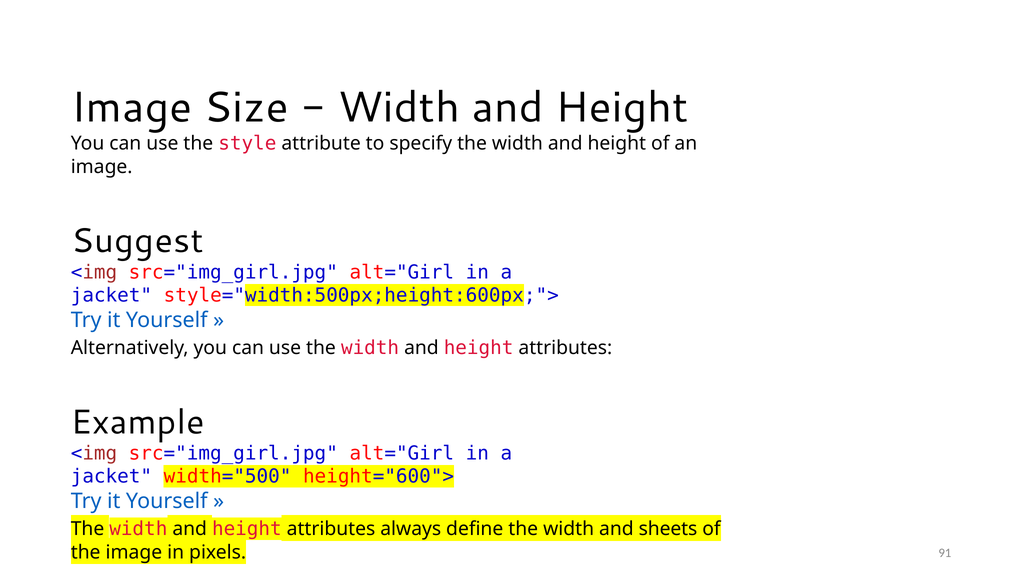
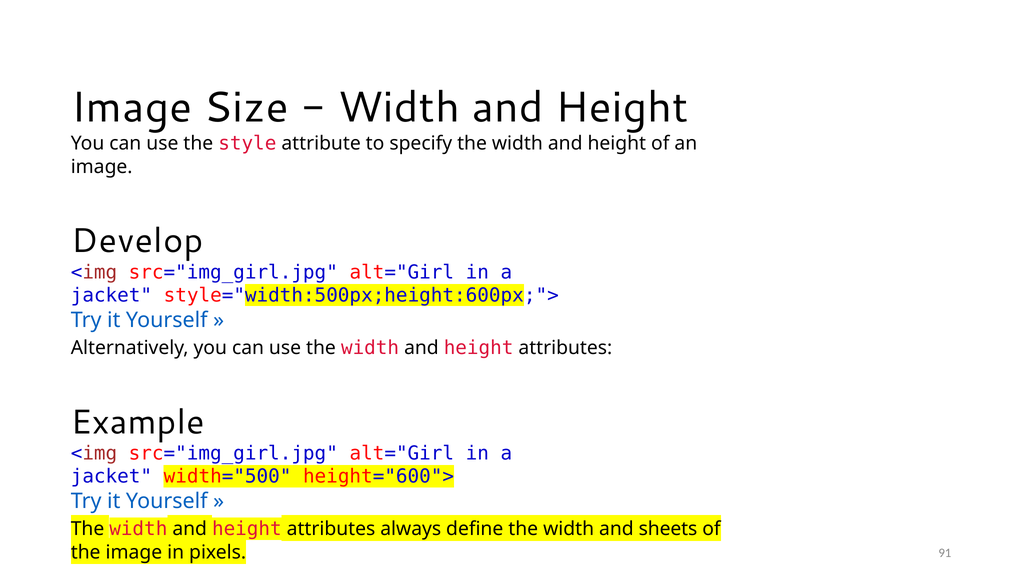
Suggest: Suggest -> Develop
